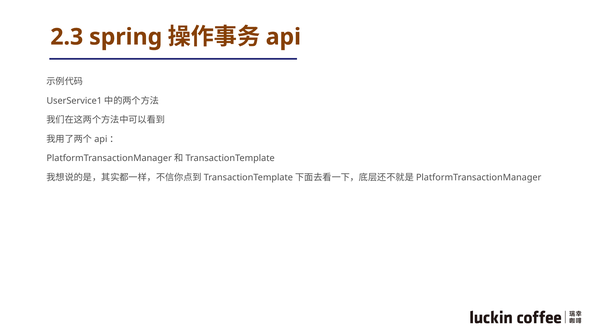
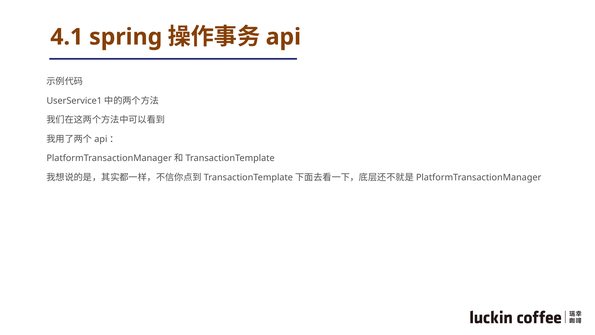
2.3: 2.3 -> 4.1
